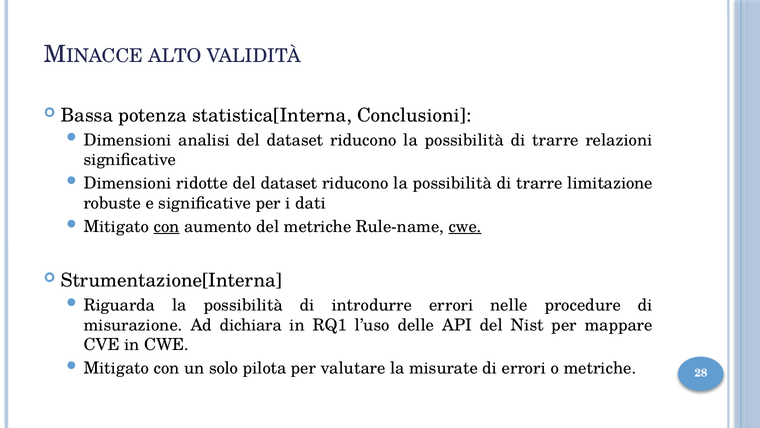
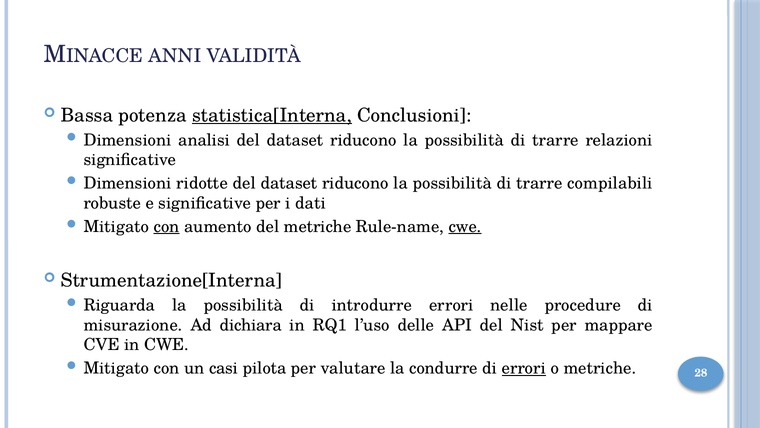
ALTO: ALTO -> ANNI
statistica[Interna underline: none -> present
limitazione: limitazione -> compilabili
solo: solo -> casi
misurate: misurate -> condurre
errori at (524, 368) underline: none -> present
